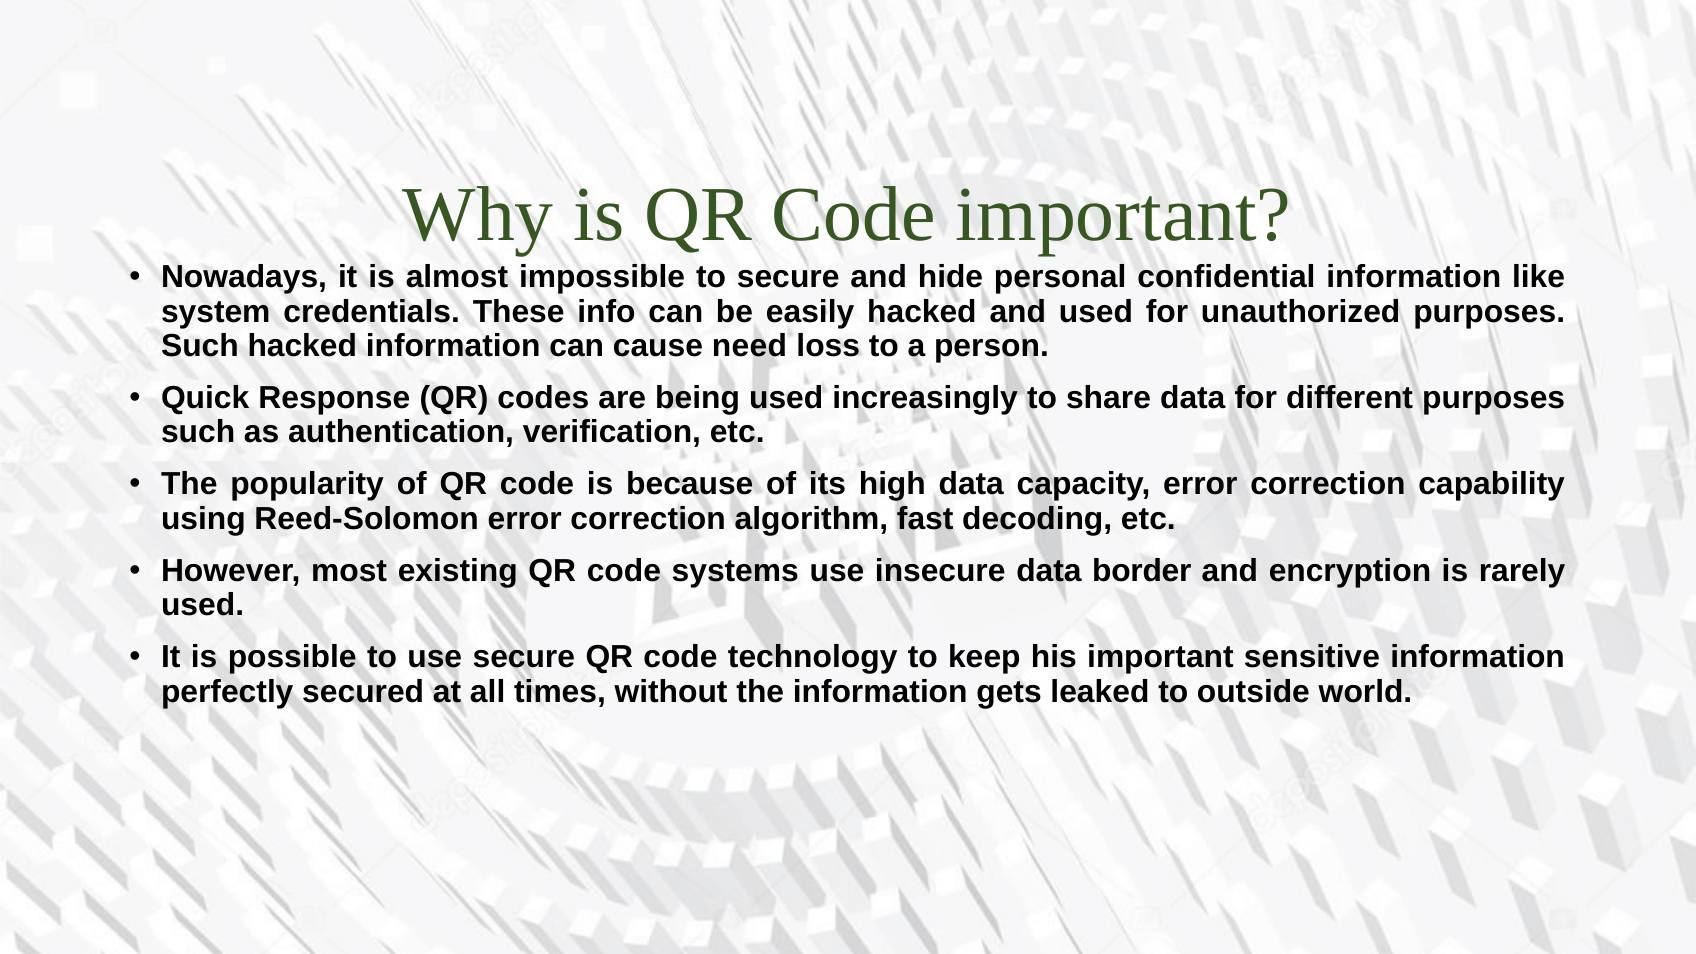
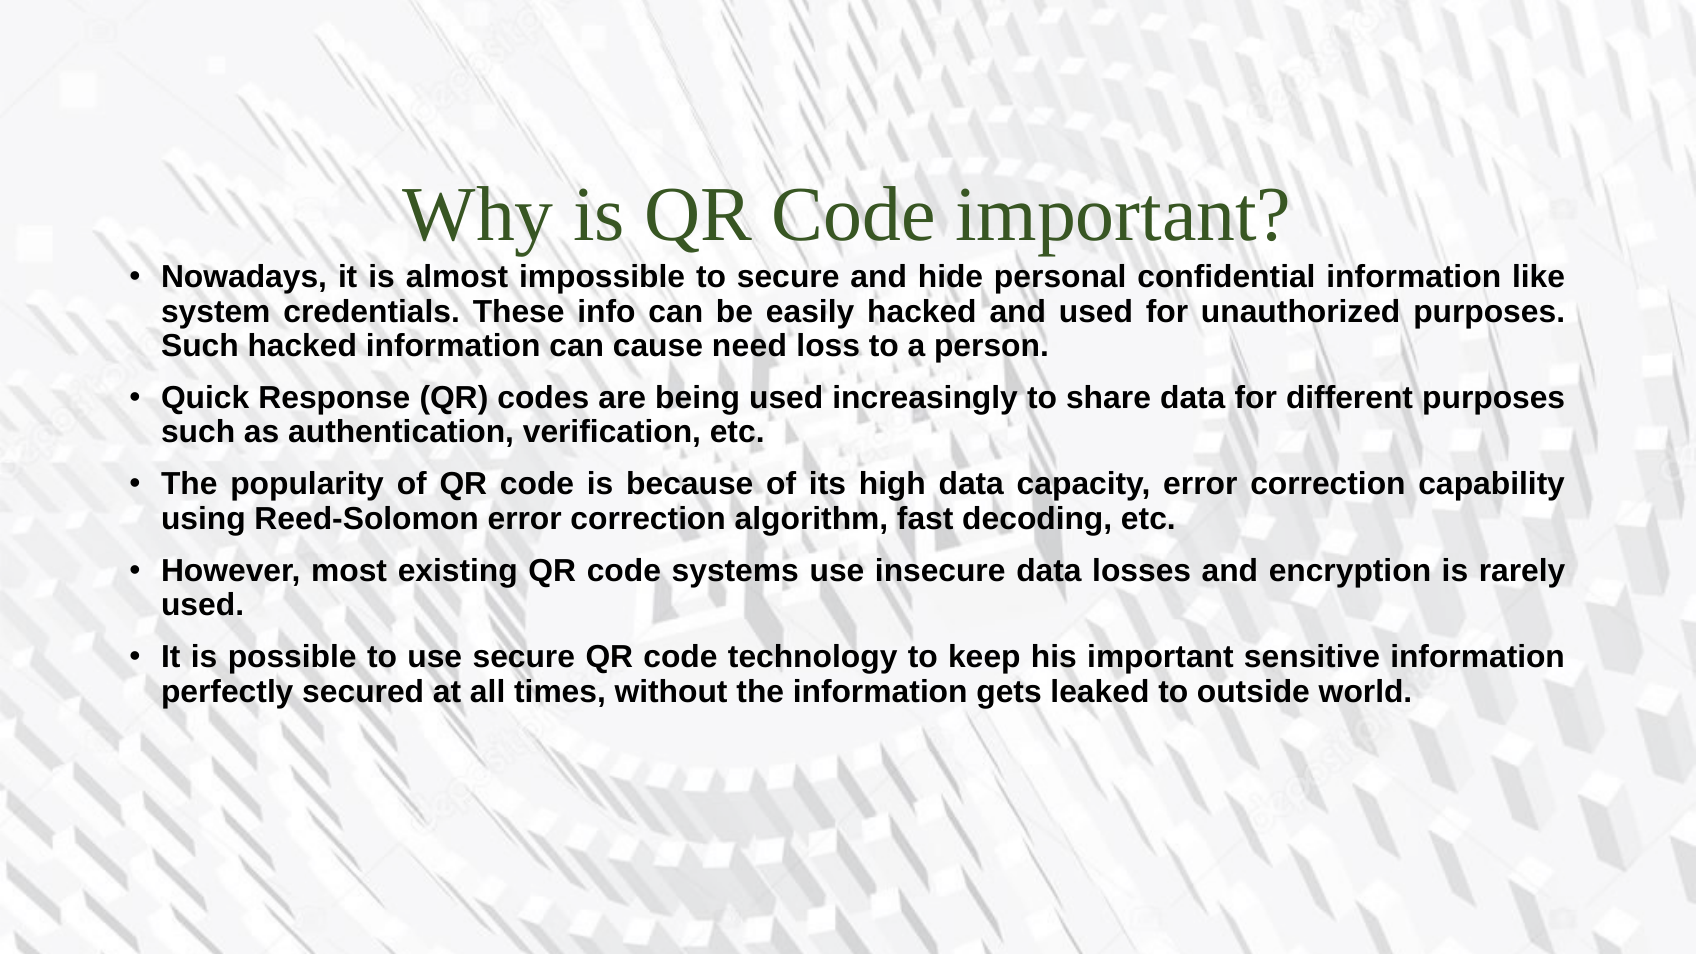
border: border -> losses
